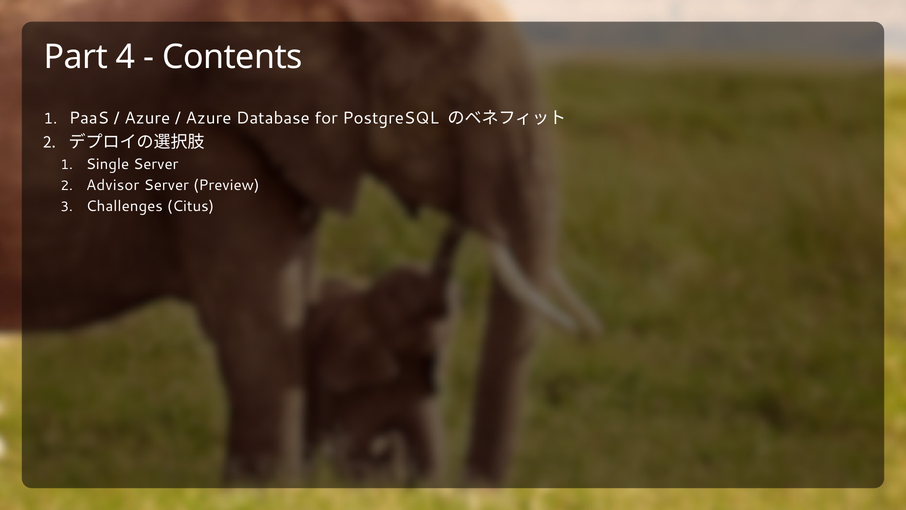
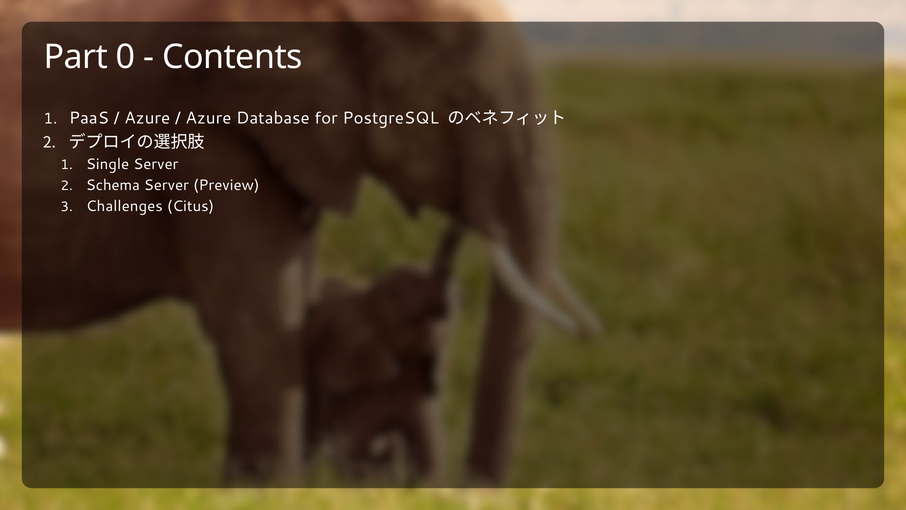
4: 4 -> 0
Advisor: Advisor -> Schema
